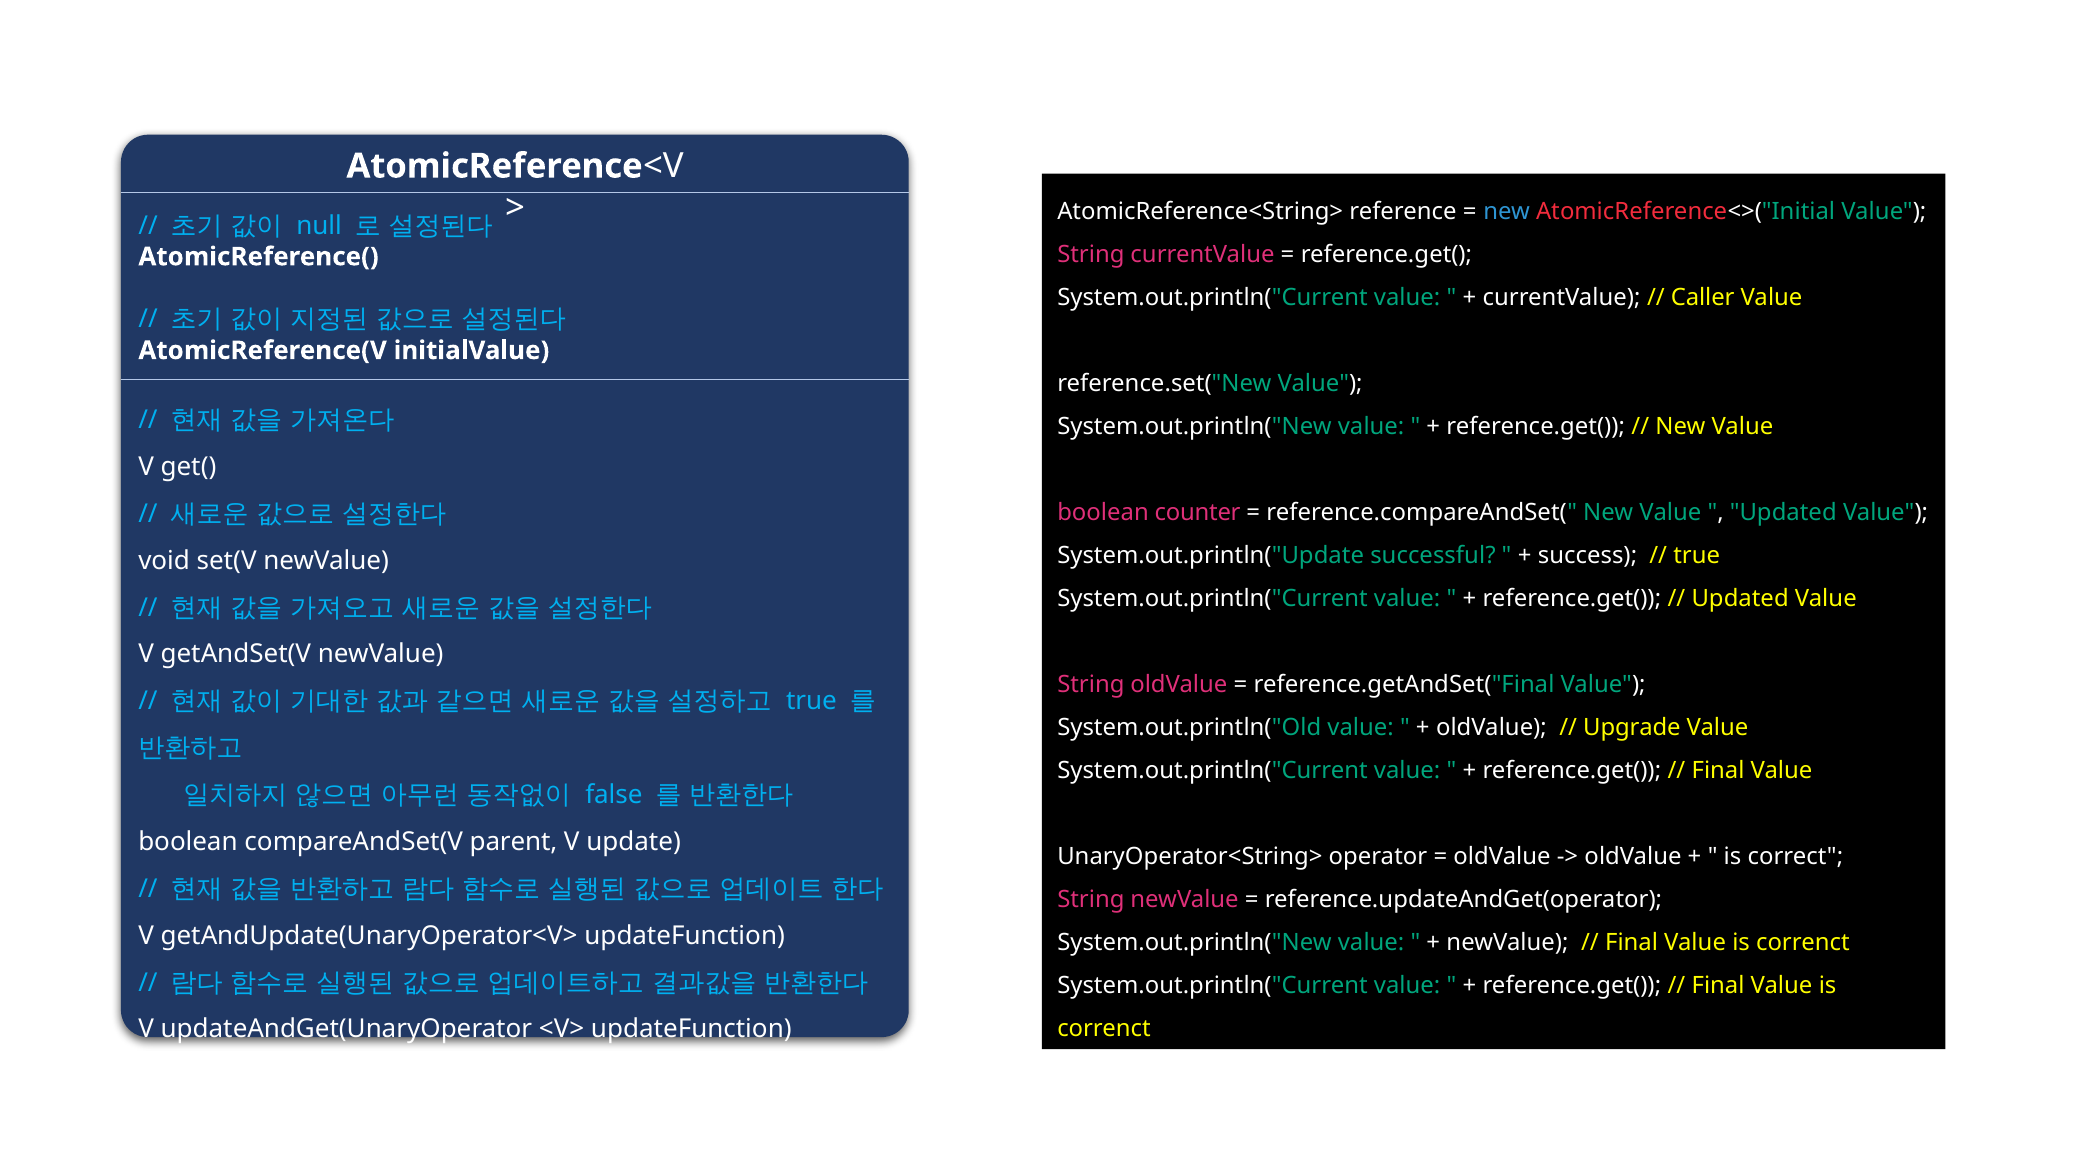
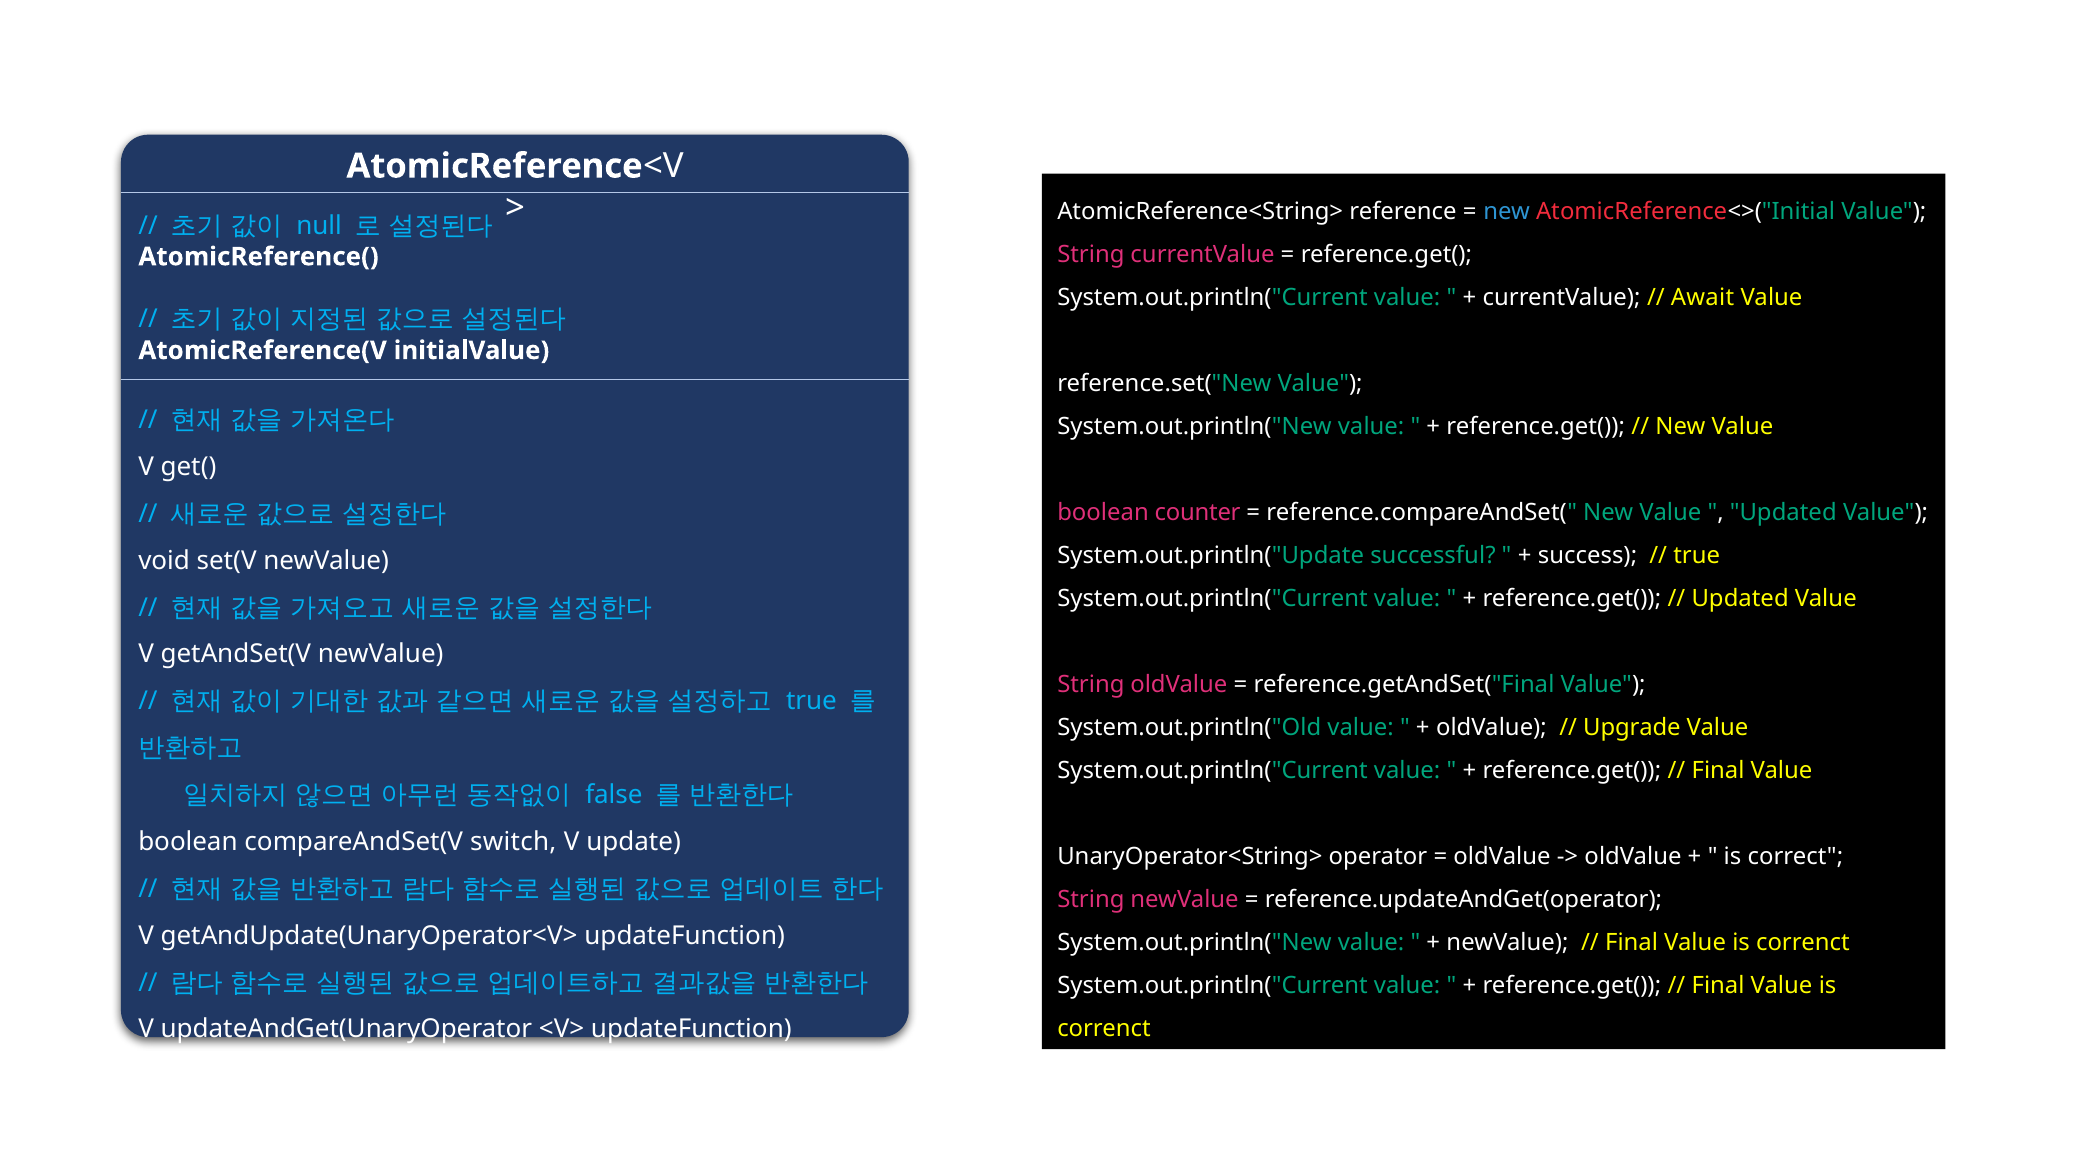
Caller: Caller -> Await
parent: parent -> switch
